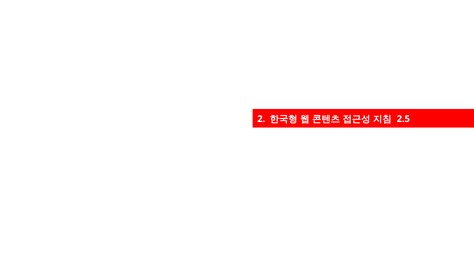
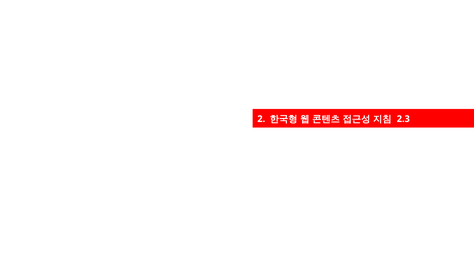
2.5: 2.5 -> 2.3
